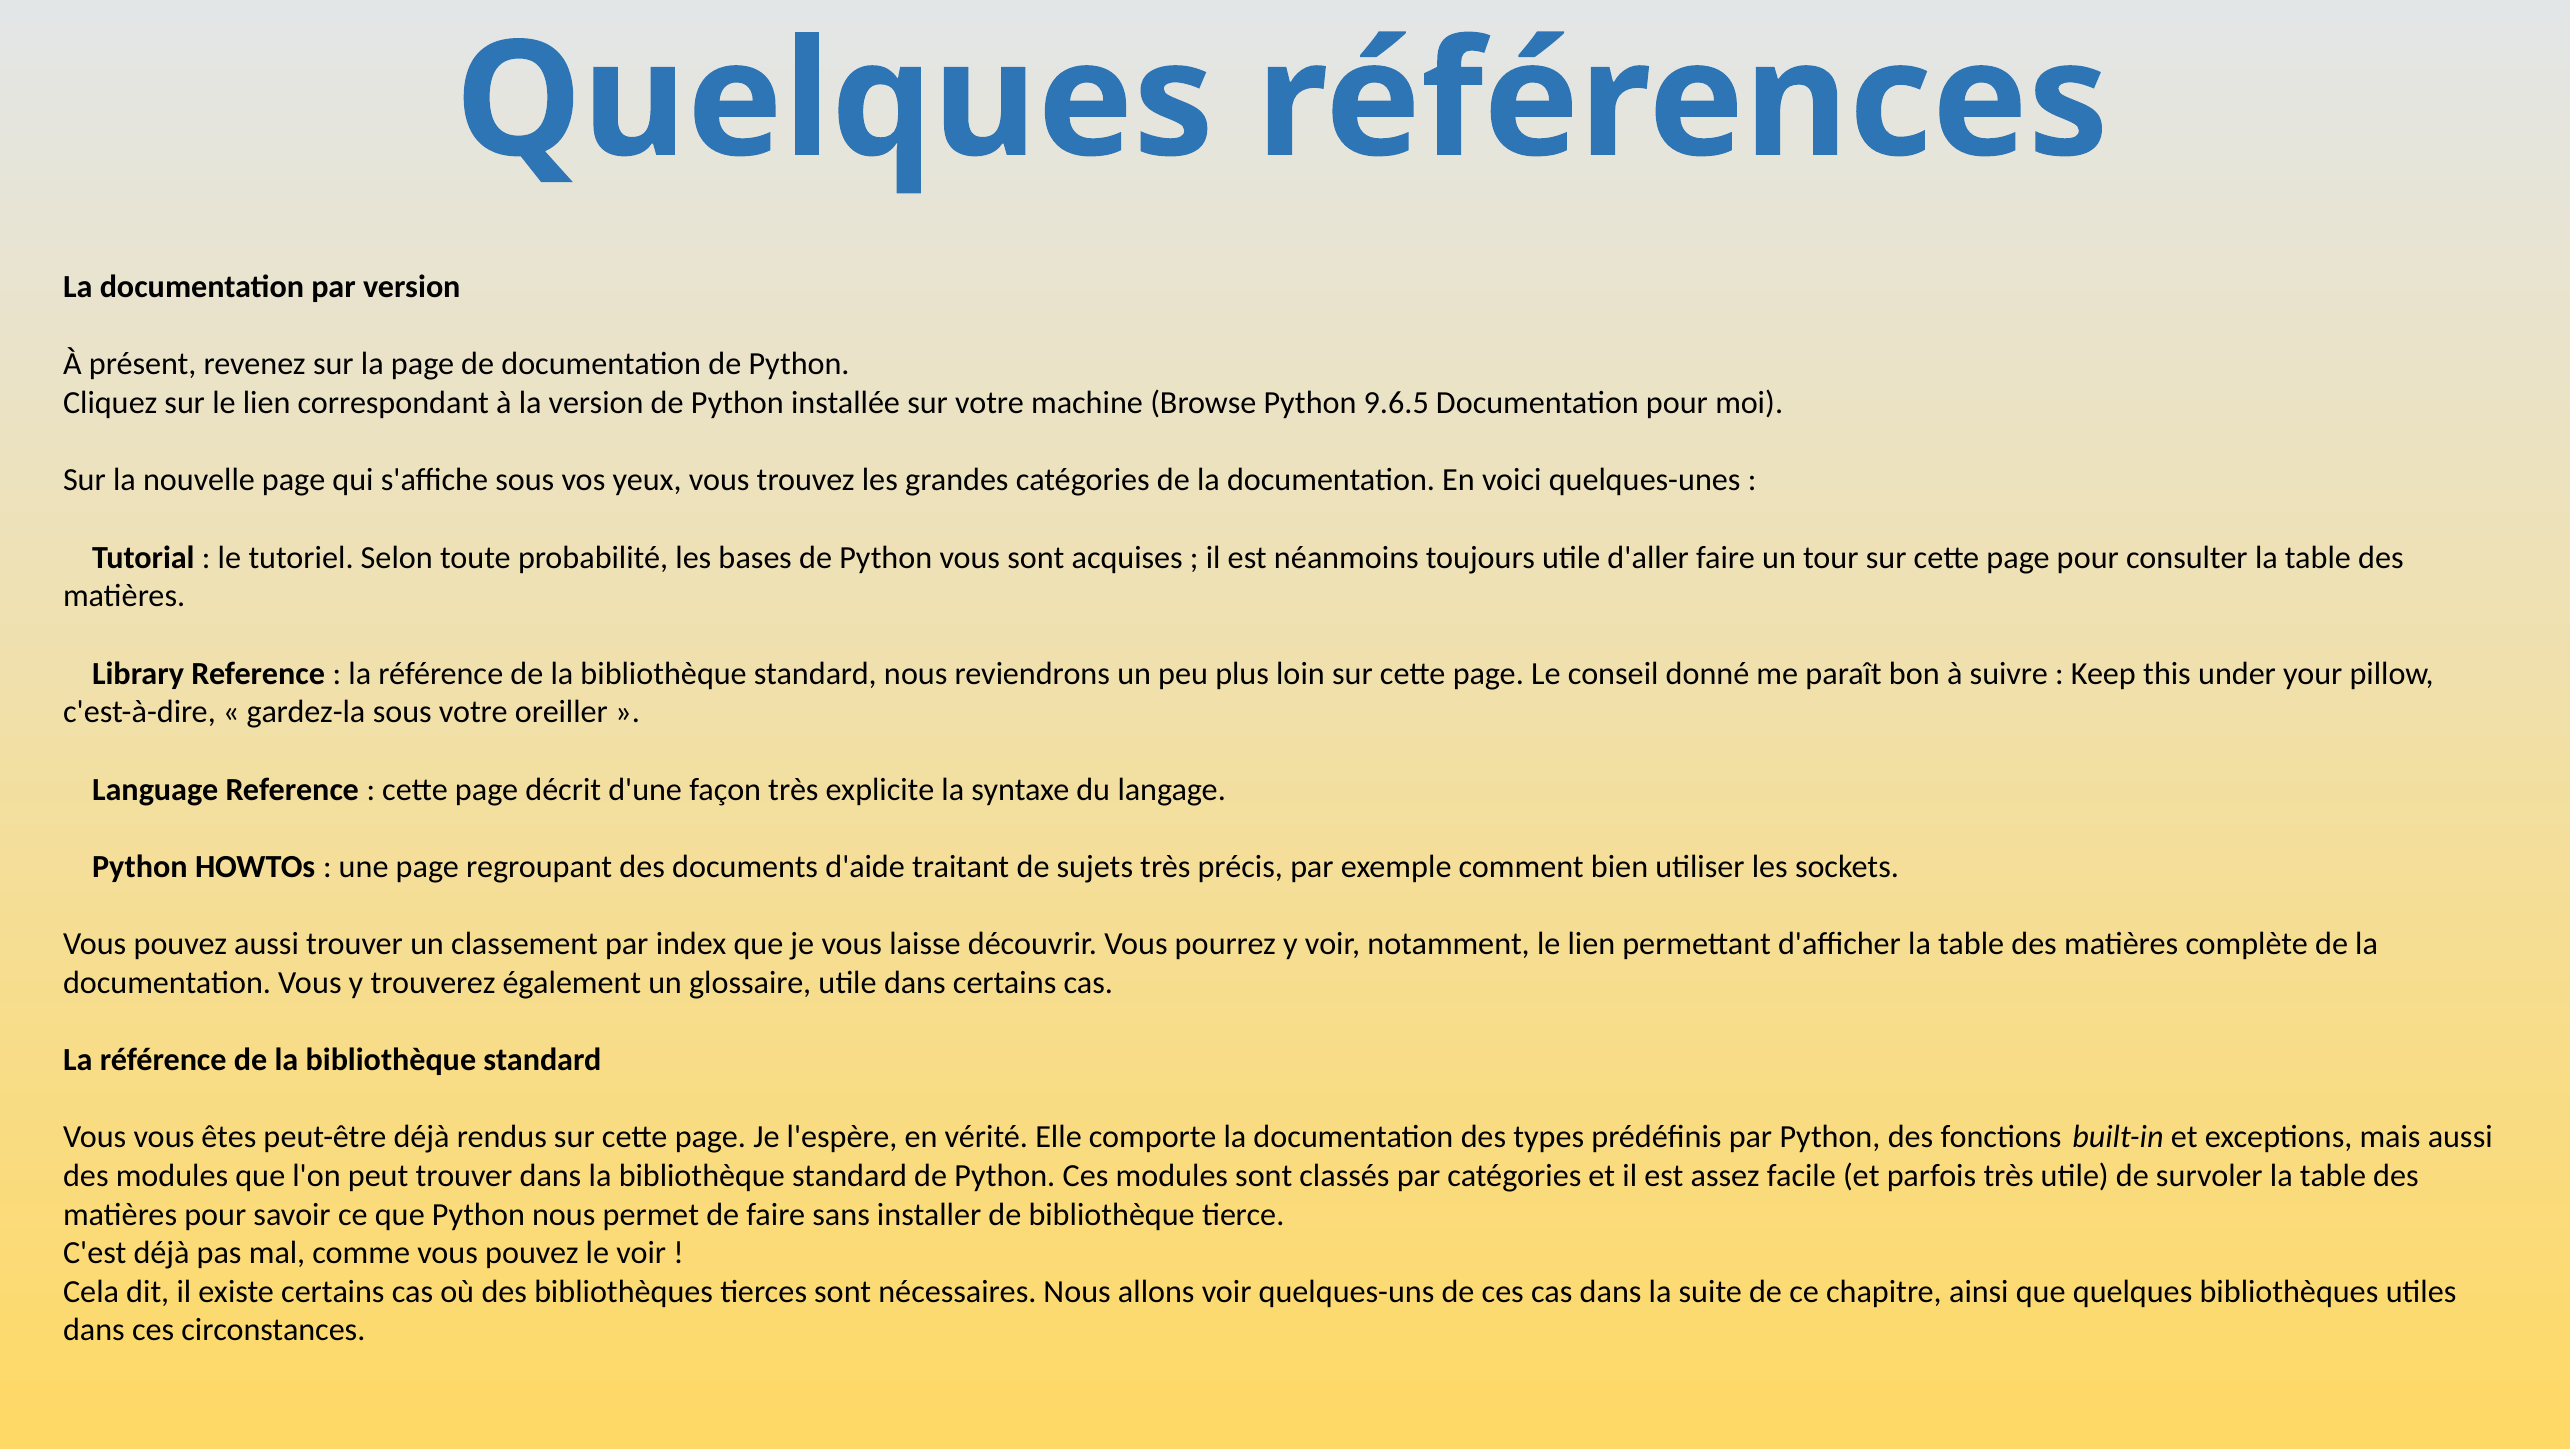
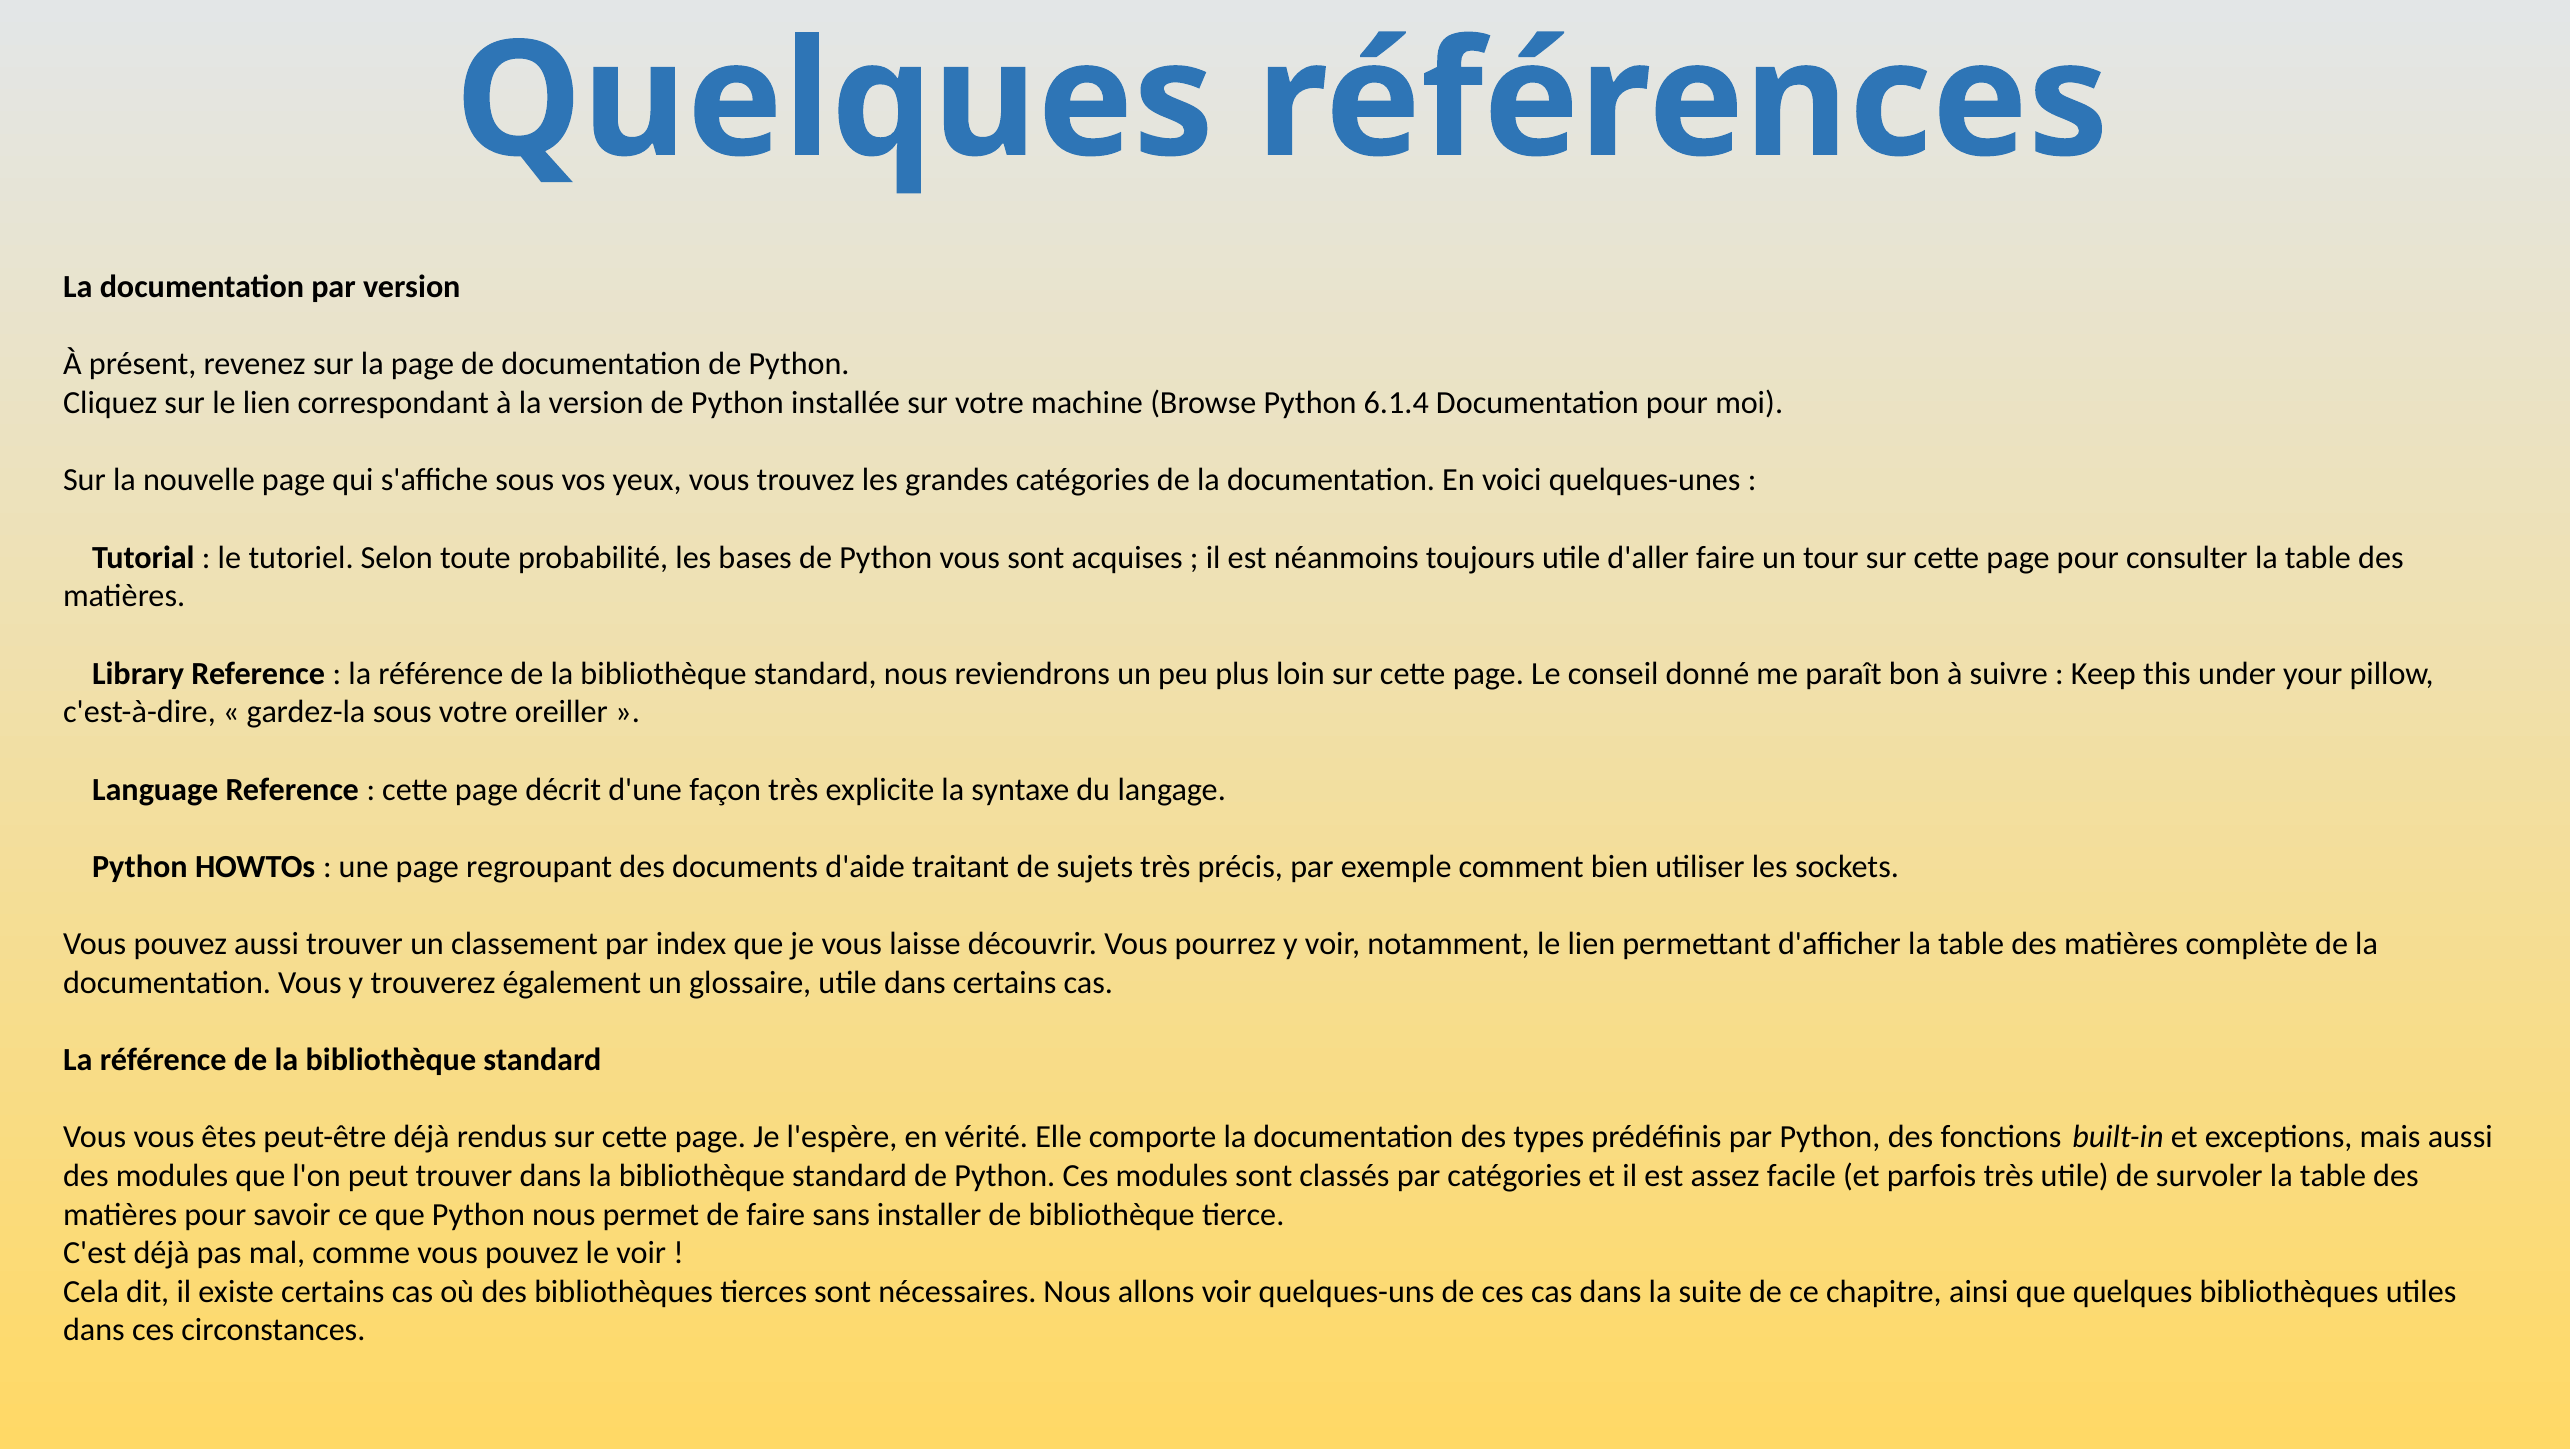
9.6.5: 9.6.5 -> 6.1.4
